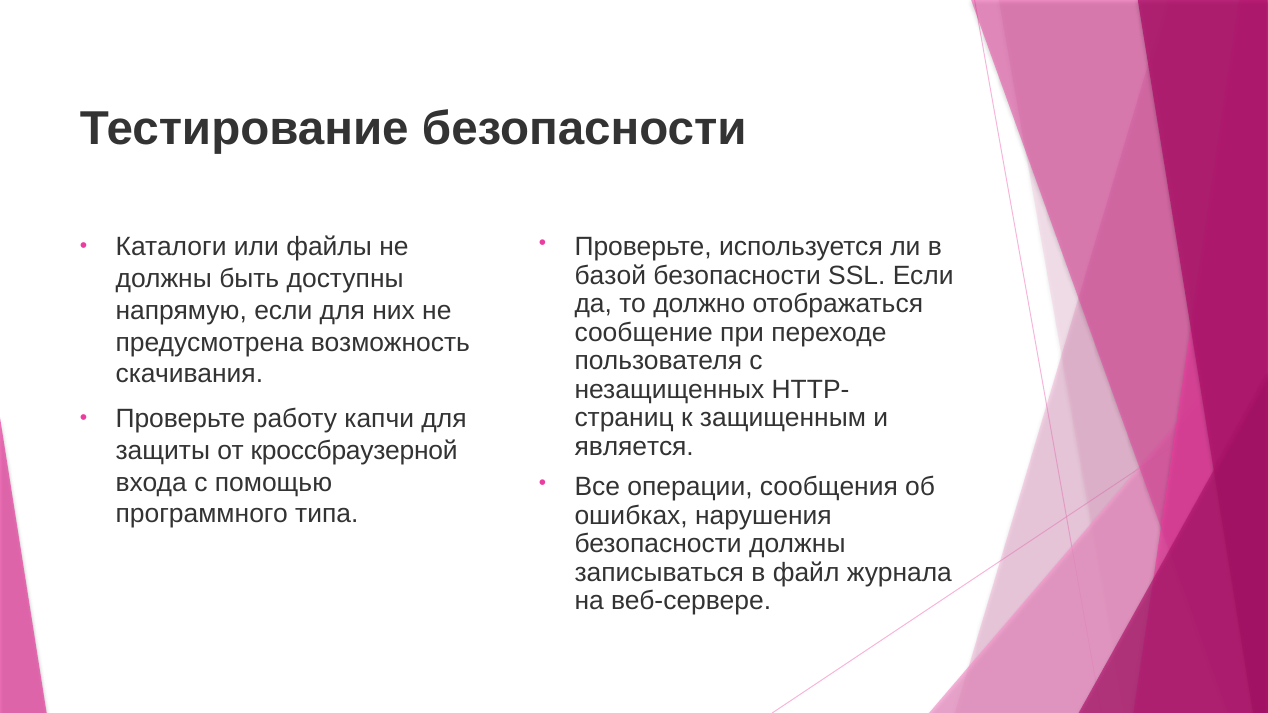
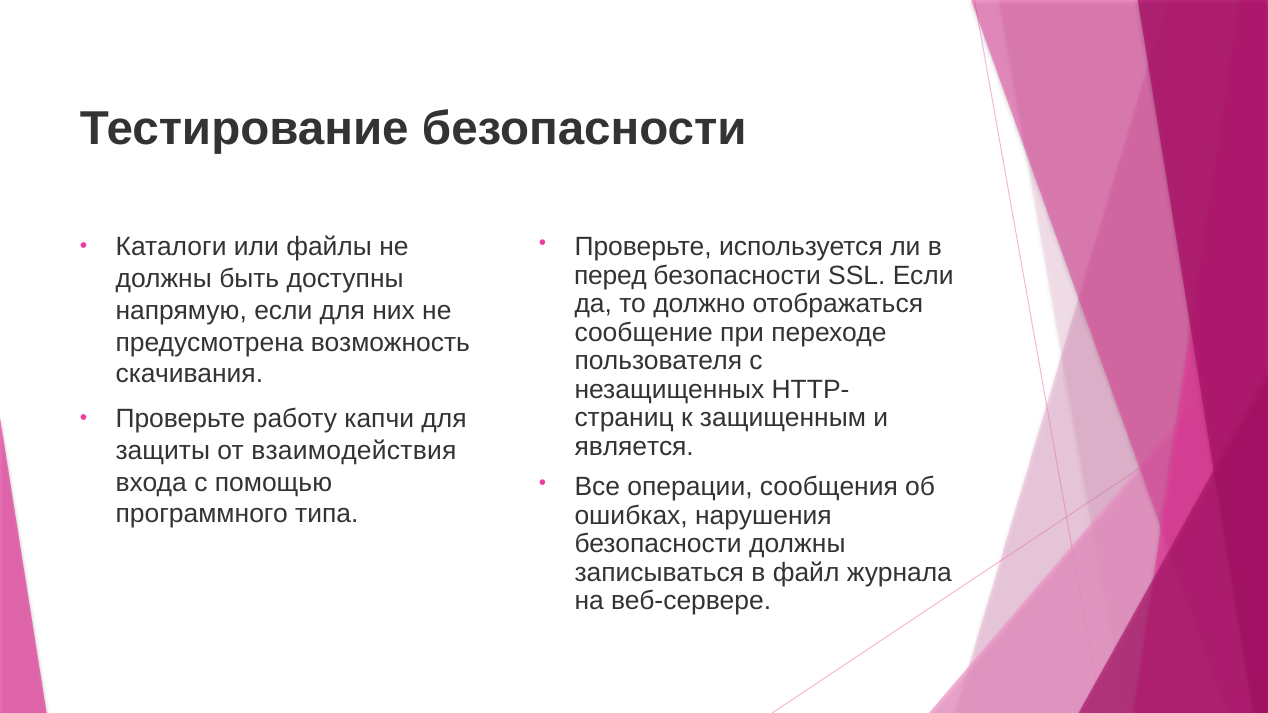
базой: базой -> перед
кроссбраузерной: кроссбраузерной -> взаимодействия
